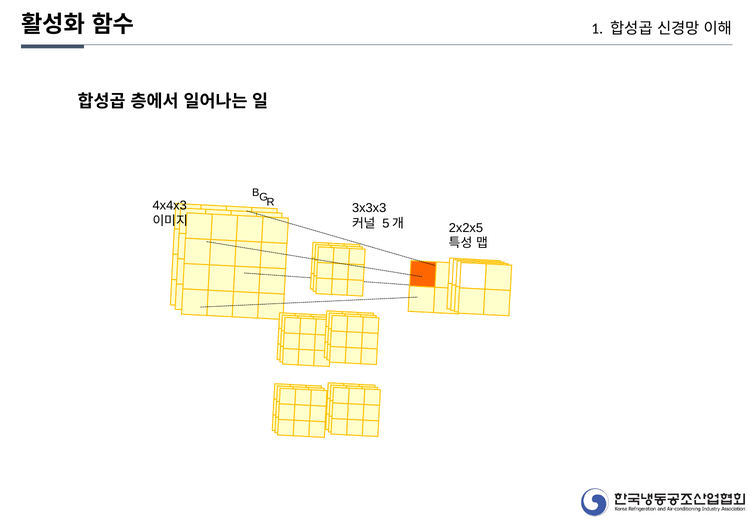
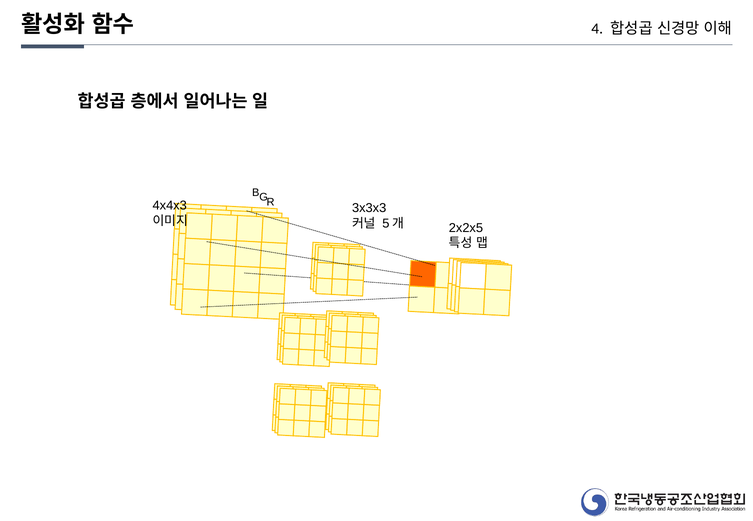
1: 1 -> 4
